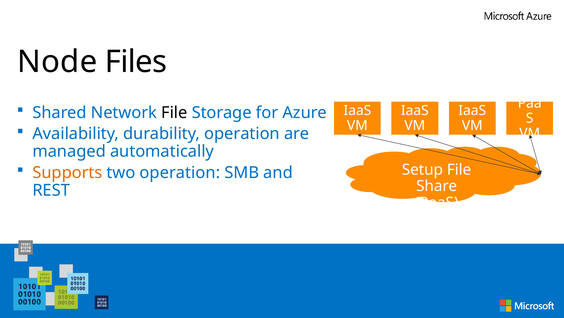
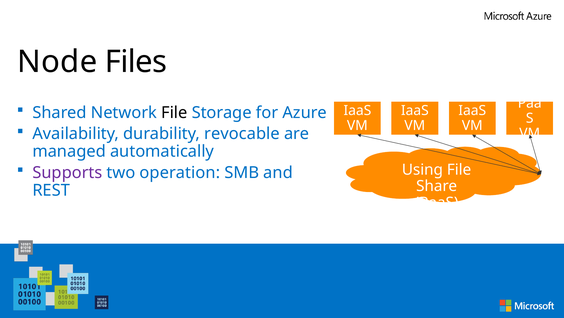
durability operation: operation -> revocable
Supports colour: orange -> purple
Setup: Setup -> Using
